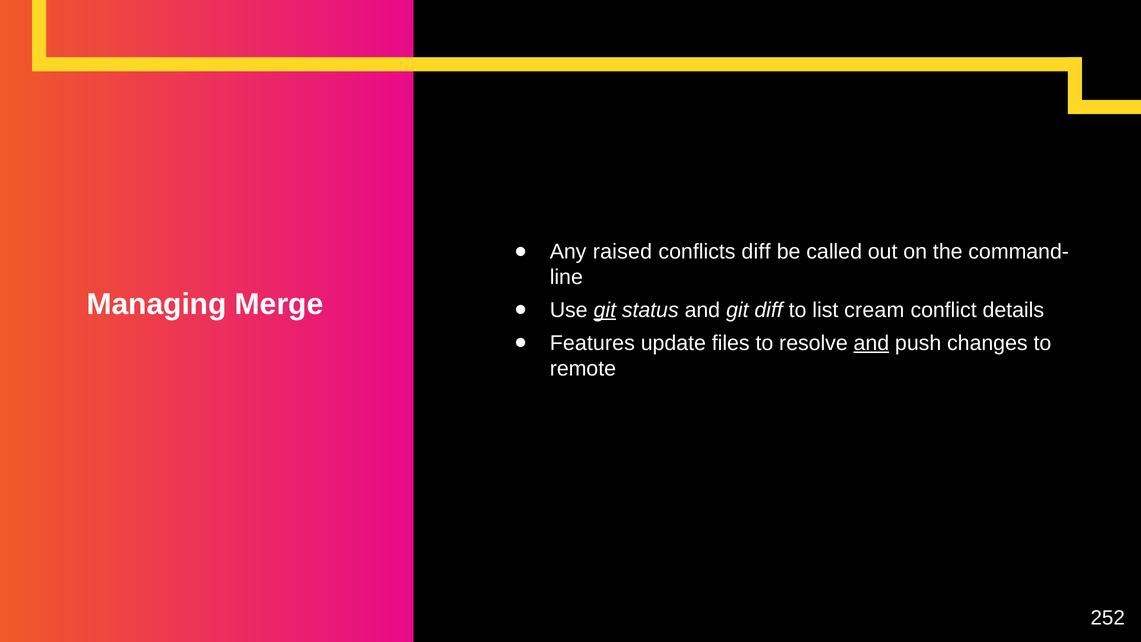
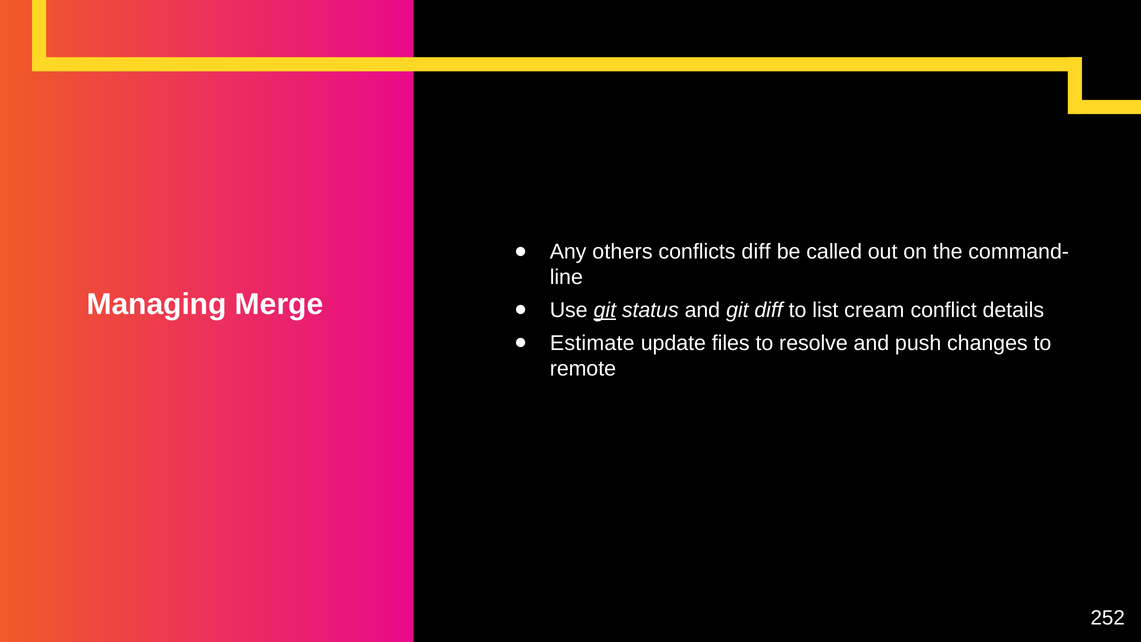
raised: raised -> others
Features: Features -> Estimate
and at (871, 343) underline: present -> none
